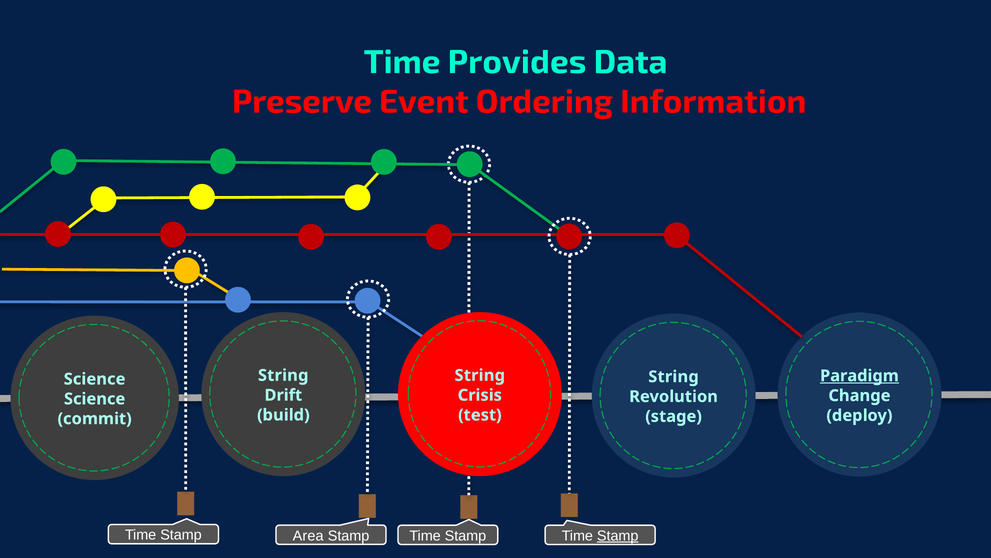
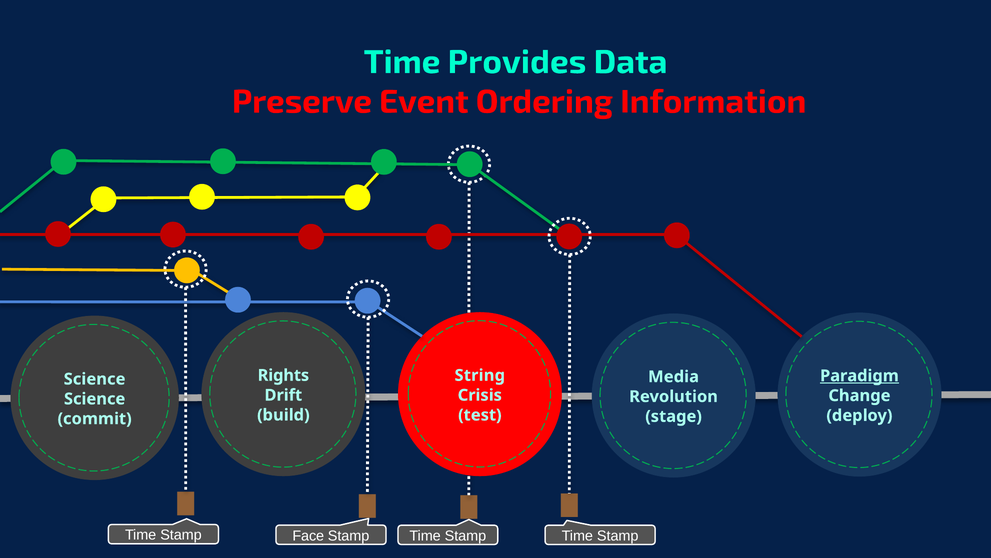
String at (283, 375): String -> Rights
String at (674, 376): String -> Media
Stamp at (618, 535) underline: present -> none
Area: Area -> Face
